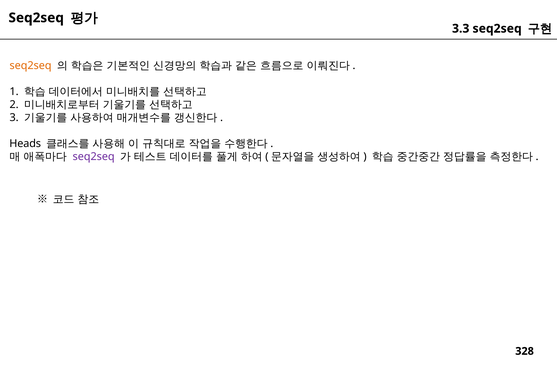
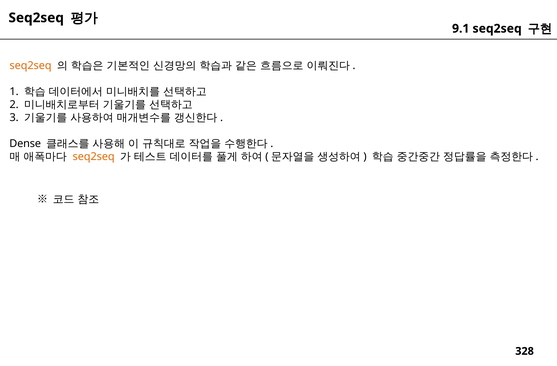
3.3: 3.3 -> 9.1
Heads: Heads -> Dense
seq2seq at (94, 157) colour: purple -> orange
